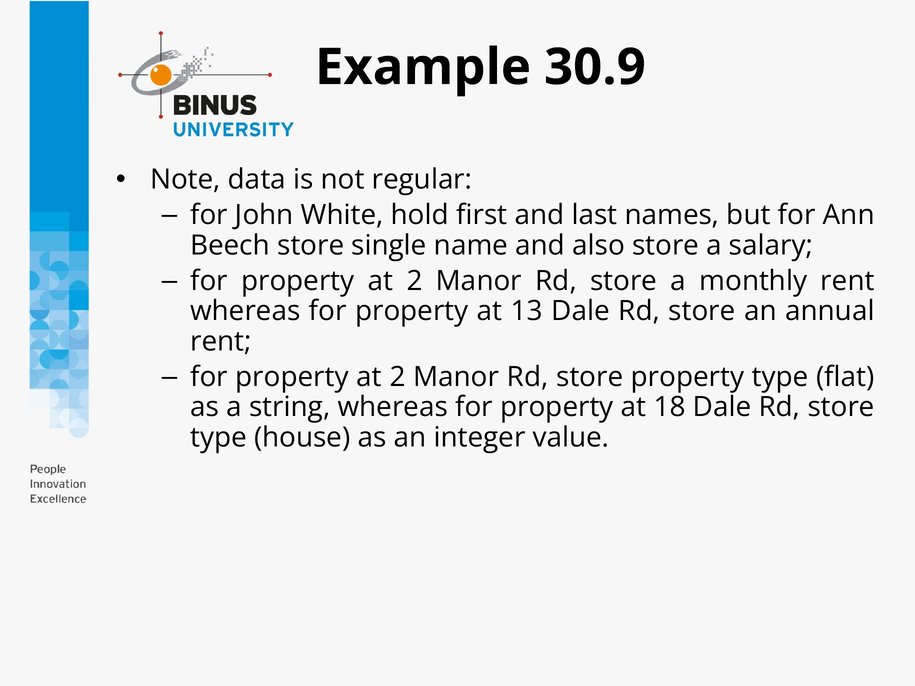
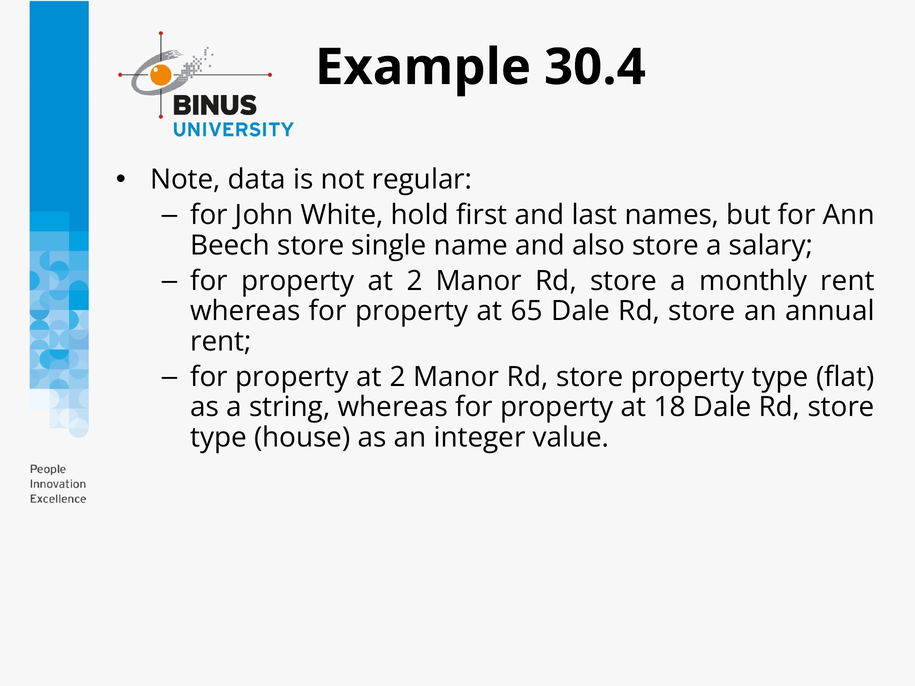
30.9: 30.9 -> 30.4
13: 13 -> 65
